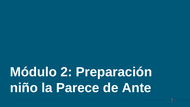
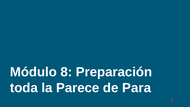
2: 2 -> 8
niño: niño -> toda
Ante: Ante -> Para
